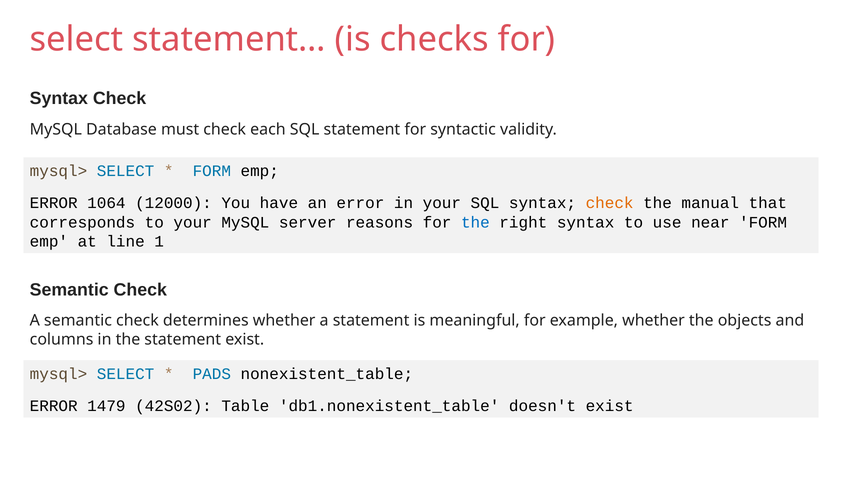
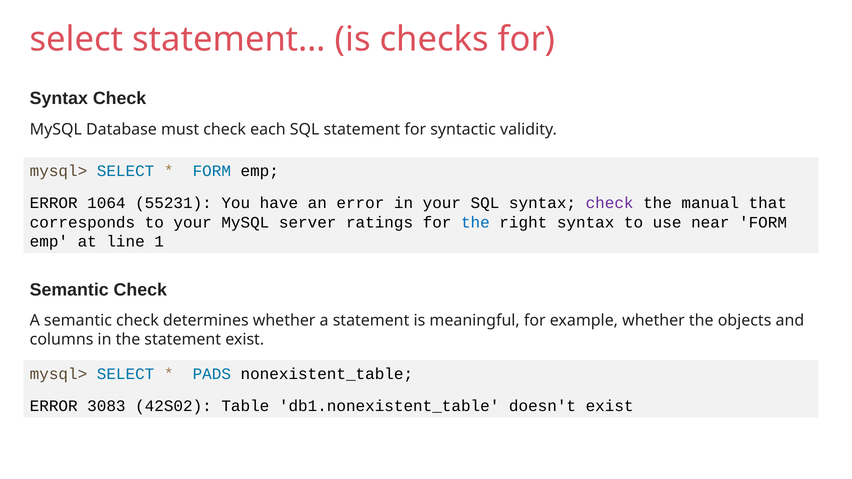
12000: 12000 -> 55231
check at (610, 203) colour: orange -> purple
reasons: reasons -> ratings
1479: 1479 -> 3083
